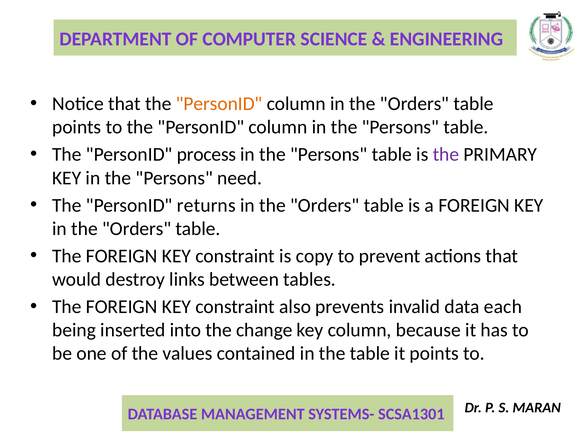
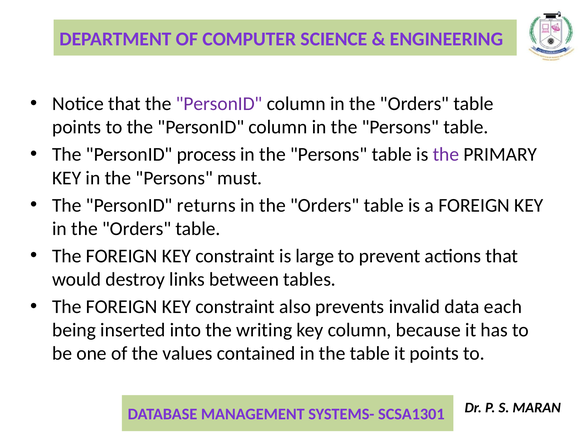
PersonID at (219, 104) colour: orange -> purple
need: need -> must
copy: copy -> large
change: change -> writing
